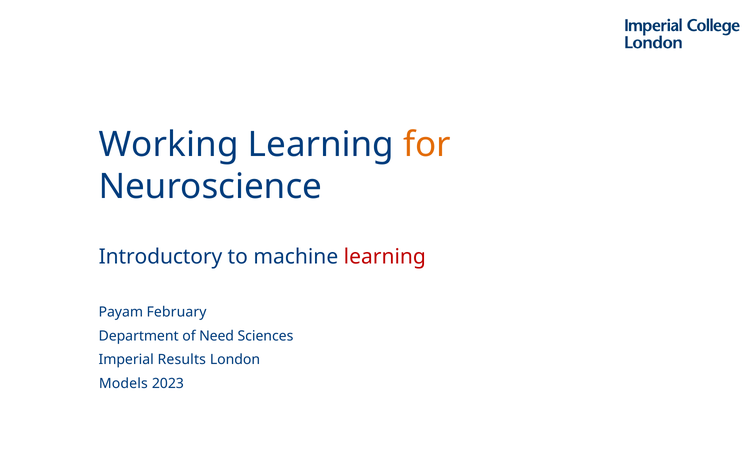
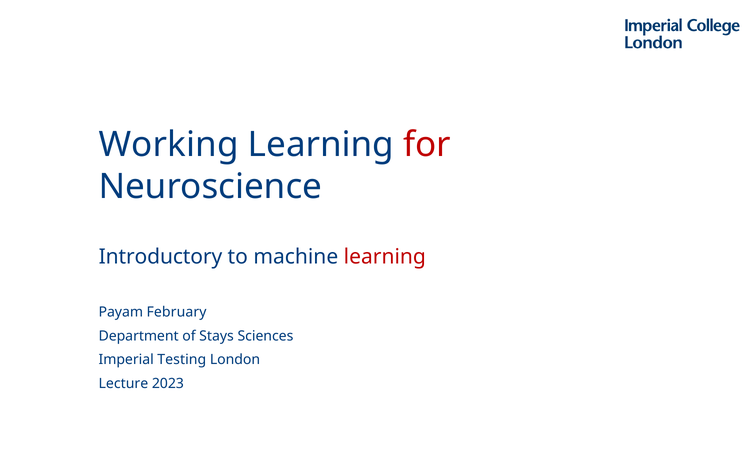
for colour: orange -> red
Need: Need -> Stays
Results: Results -> Testing
Models: Models -> Lecture
